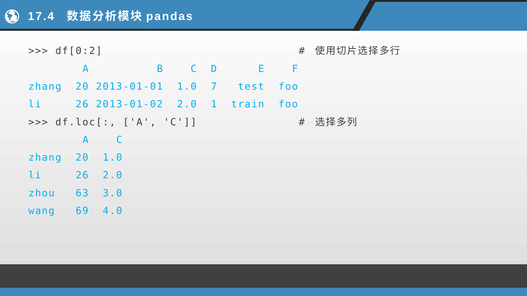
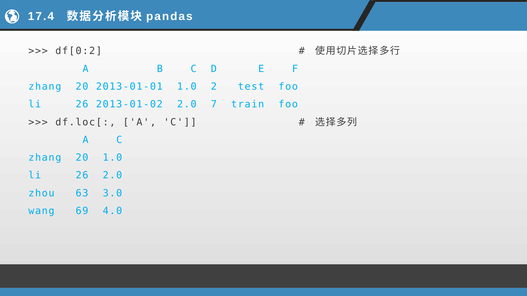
7: 7 -> 2
1: 1 -> 7
